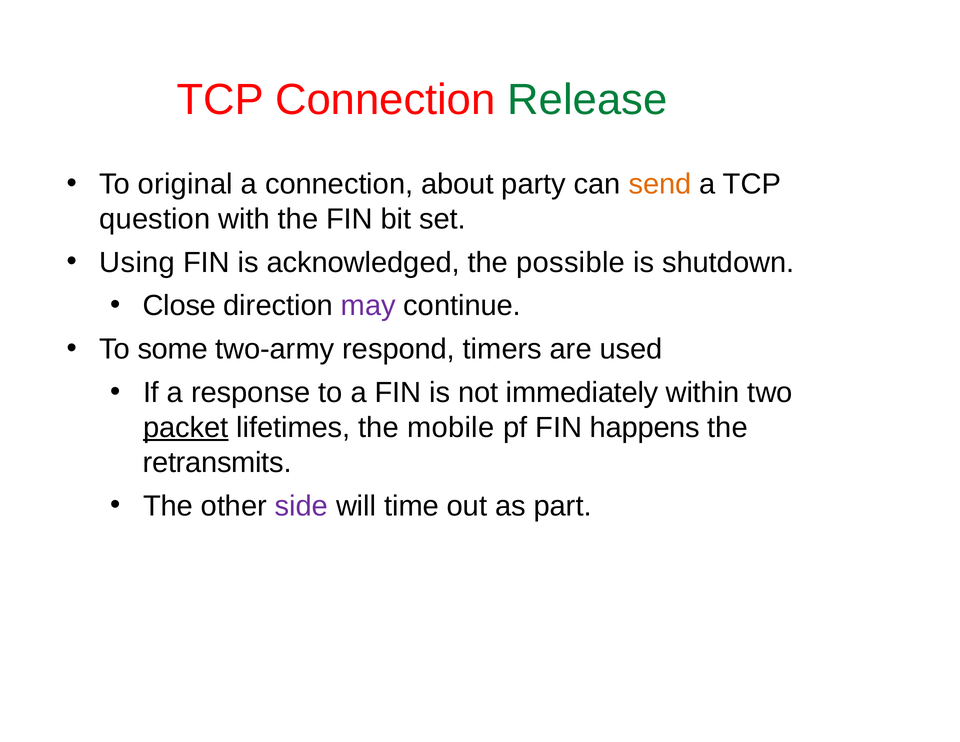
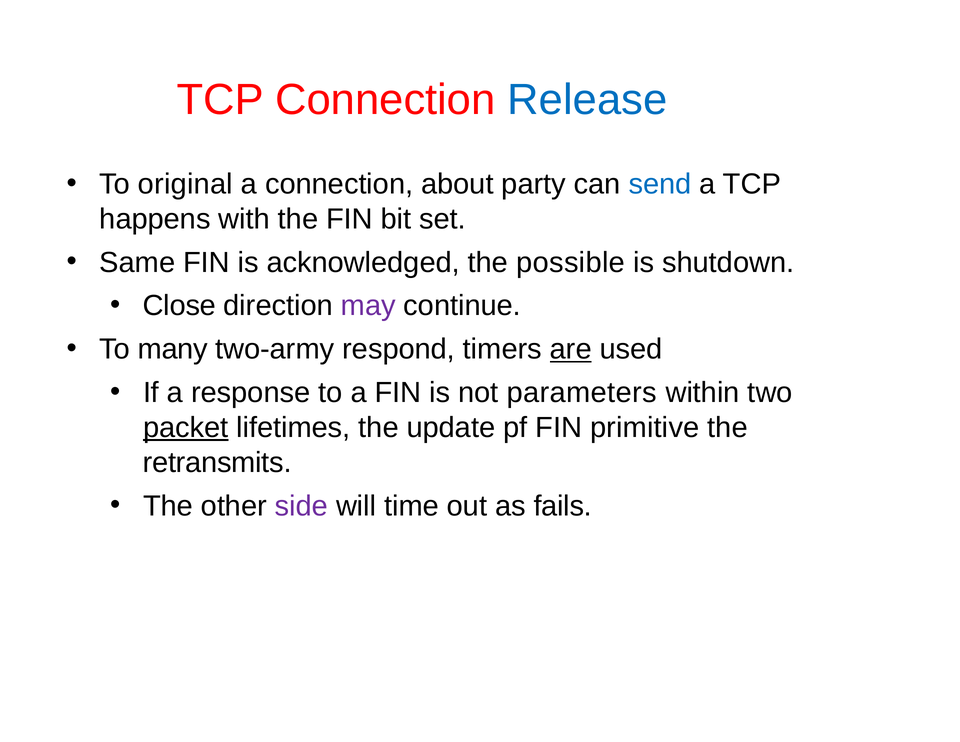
Release colour: green -> blue
send colour: orange -> blue
question: question -> happens
Using: Using -> Same
some: some -> many
are underline: none -> present
immediately: immediately -> parameters
mobile: mobile -> update
happens: happens -> primitive
part: part -> fails
